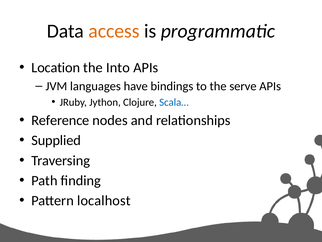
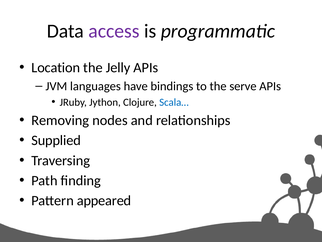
access colour: orange -> purple
Into: Into -> Jelly
Reference: Reference -> Removing
localhost: localhost -> appeared
